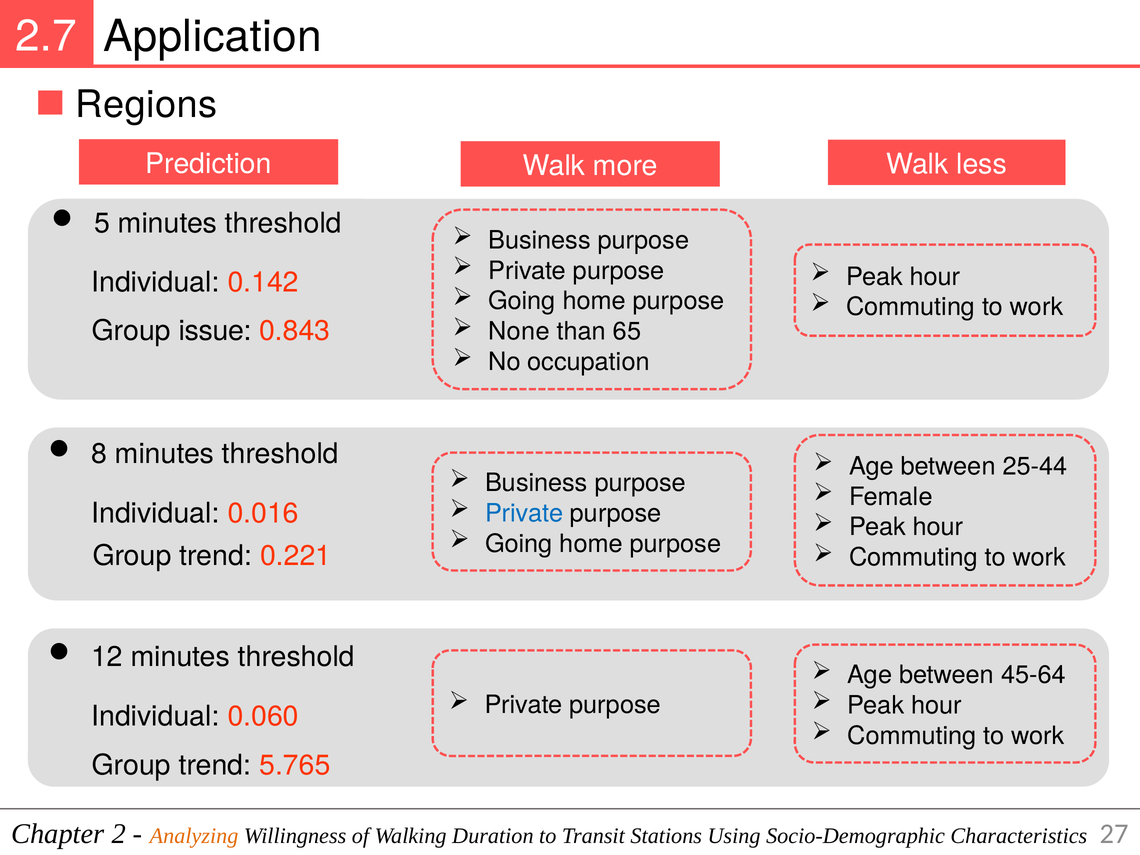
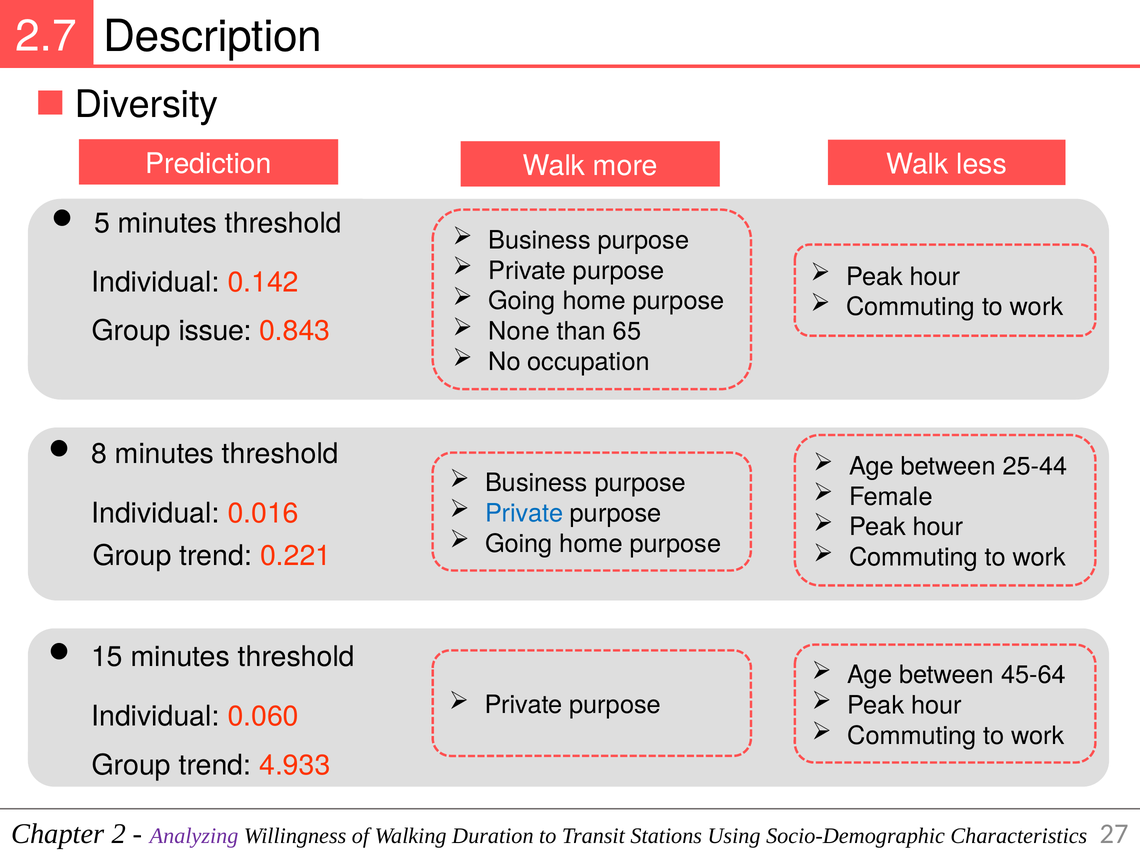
Application: Application -> Description
Regions: Regions -> Diversity
12: 12 -> 15
5.765: 5.765 -> 4.933
Analyzing colour: orange -> purple
